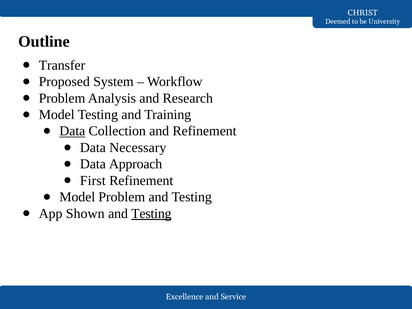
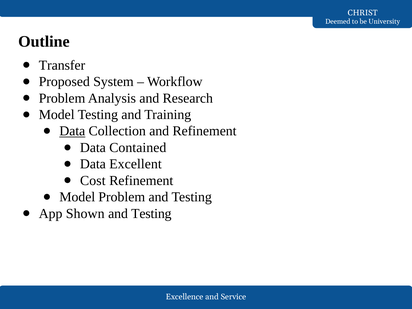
Necessary: Necessary -> Contained
Approach: Approach -> Excellent
First: First -> Cost
Testing at (151, 214) underline: present -> none
